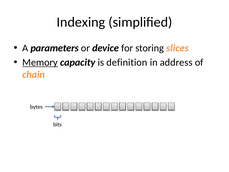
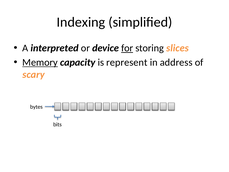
parameters: parameters -> interpreted
for underline: none -> present
definition: definition -> represent
chain: chain -> scary
